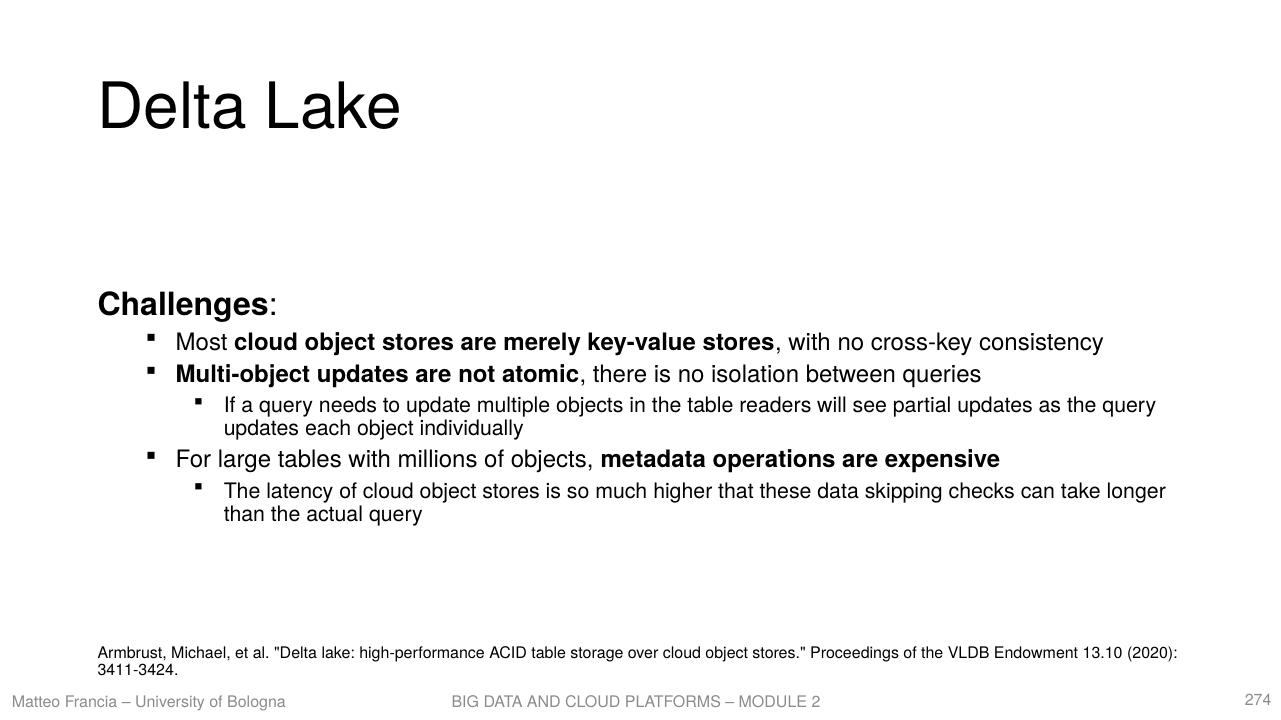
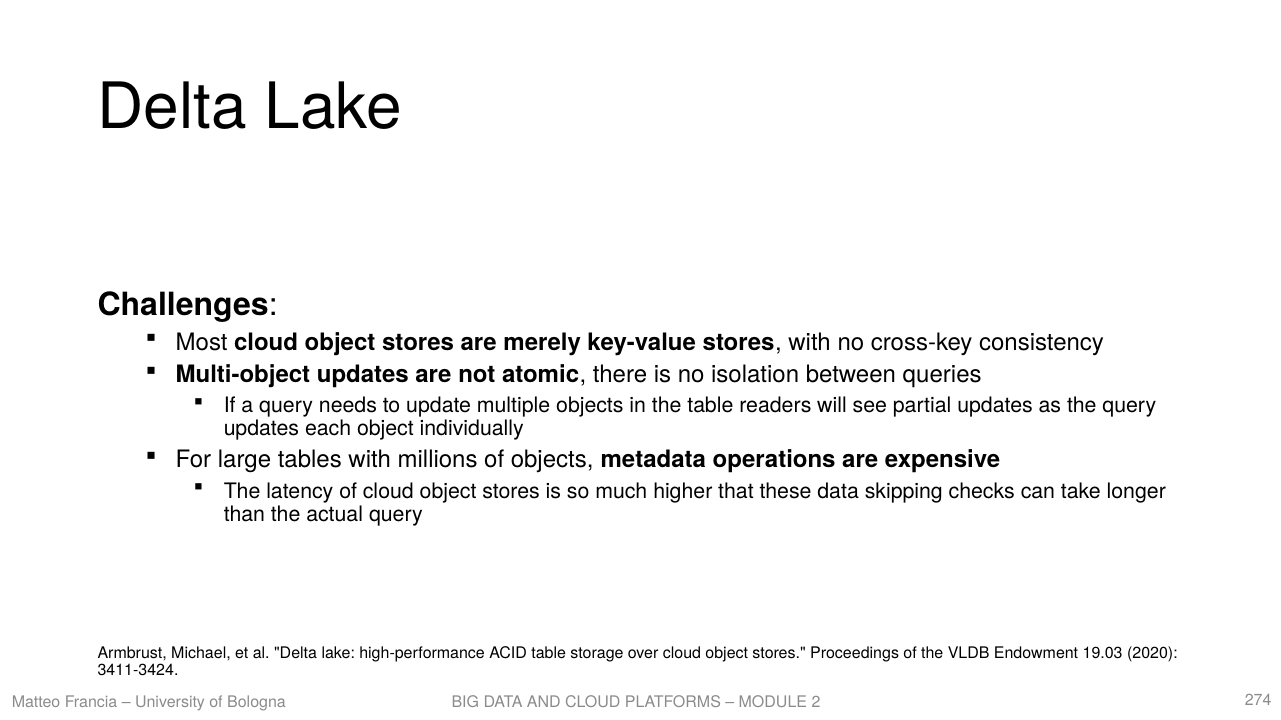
13.10: 13.10 -> 19.03
